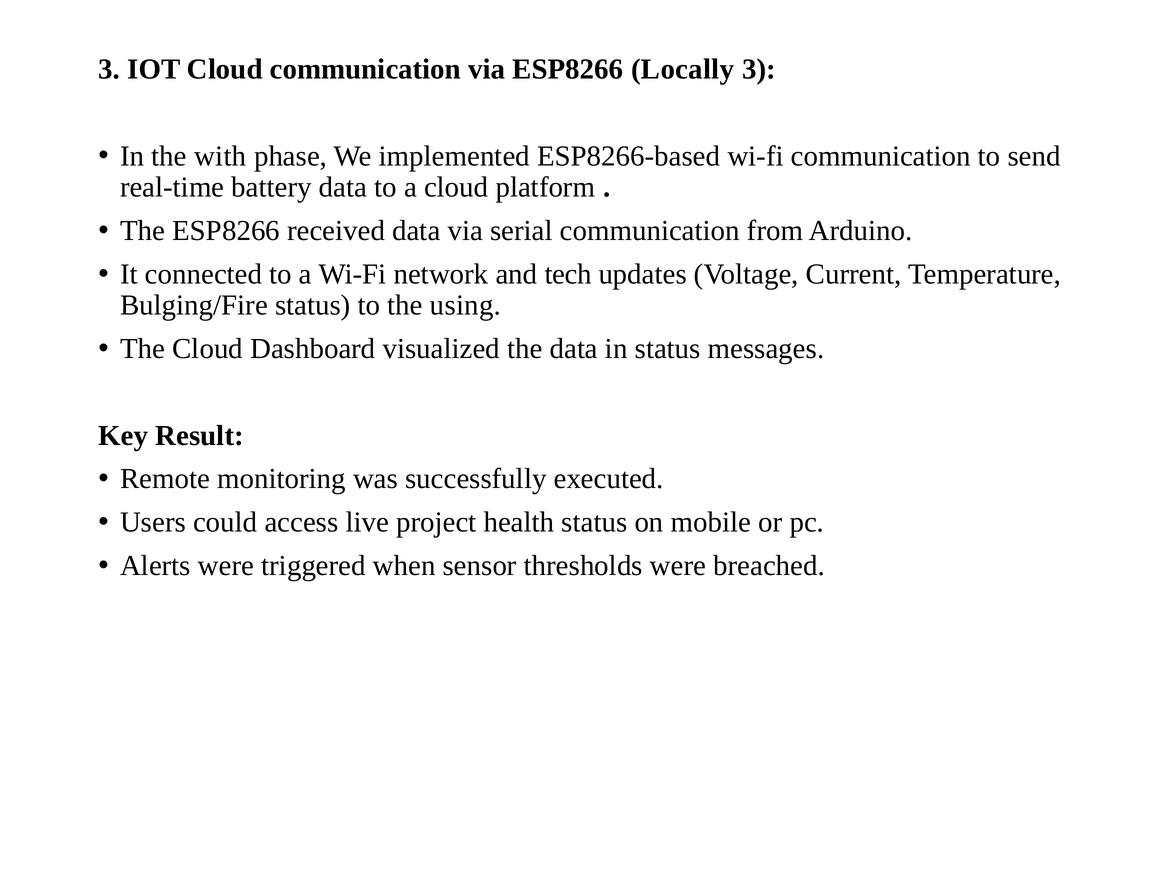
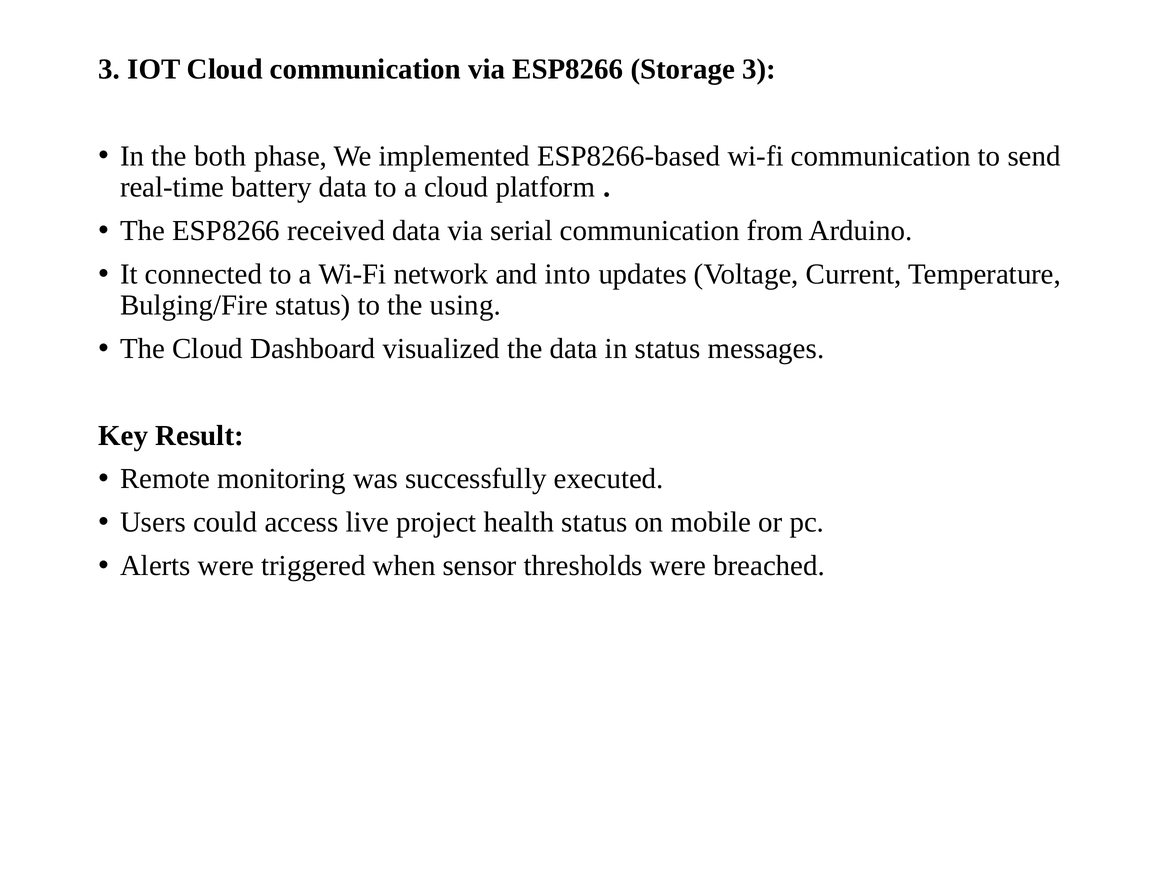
Locally: Locally -> Storage
with: with -> both
tech: tech -> into
